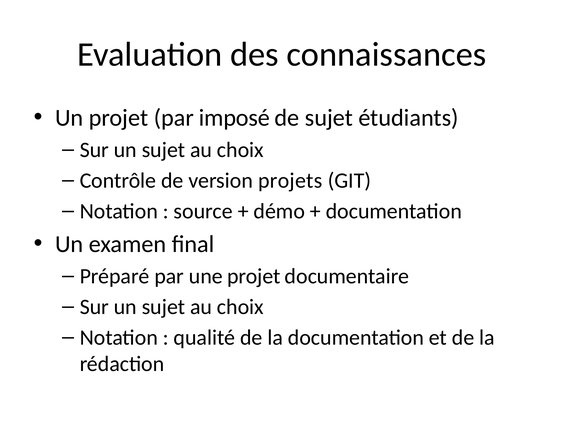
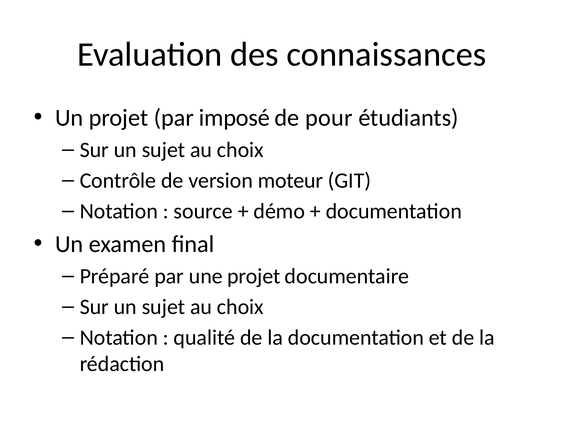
de sujet: sujet -> pour
projets: projets -> moteur
